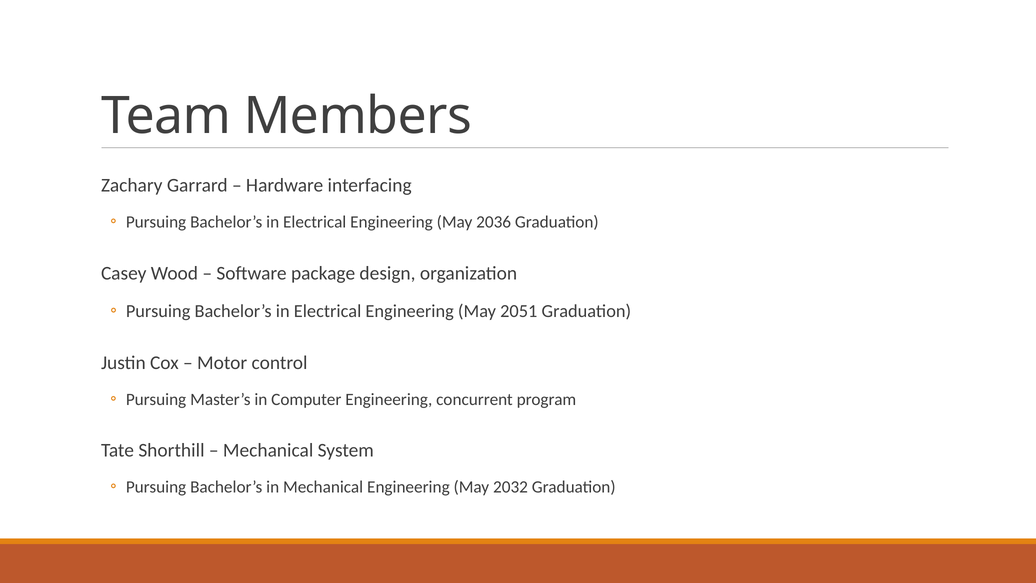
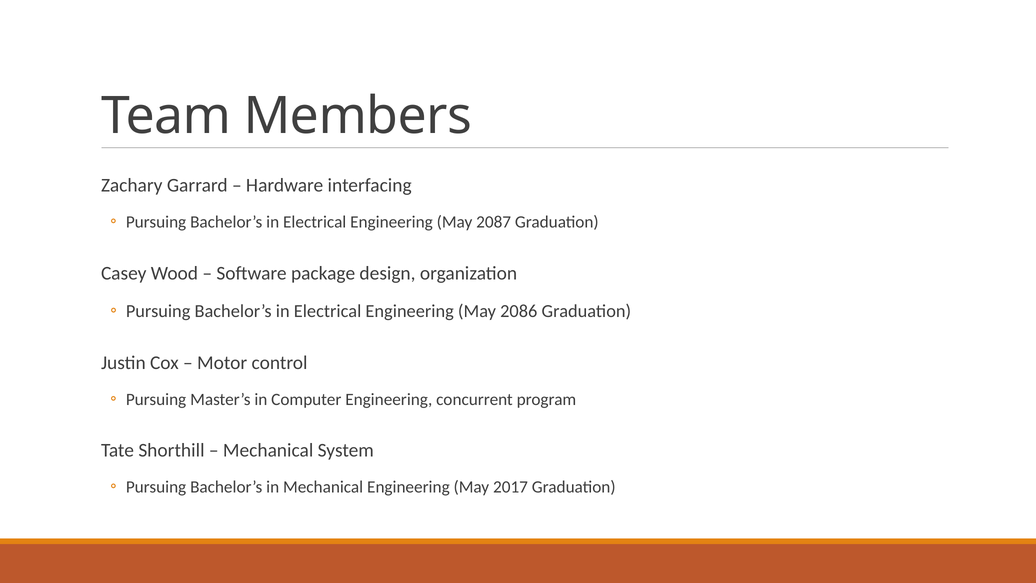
2036: 2036 -> 2087
2051: 2051 -> 2086
2032: 2032 -> 2017
